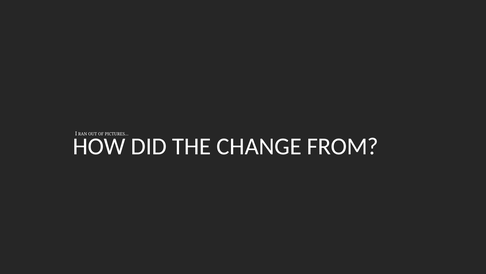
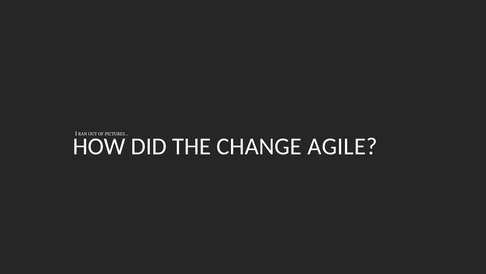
FROM: FROM -> AGILE
